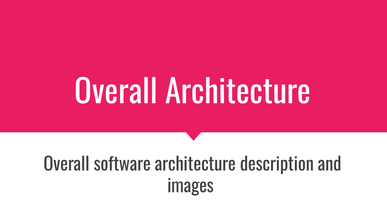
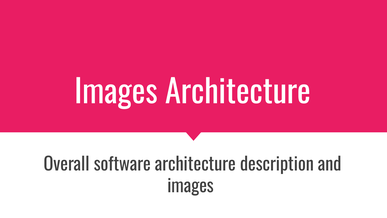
Overall at (116, 93): Overall -> Images
